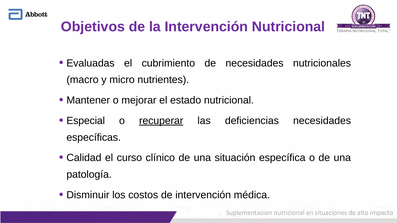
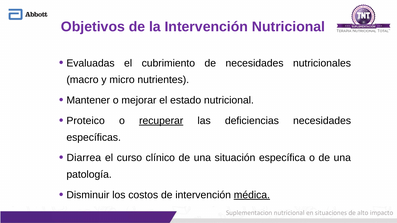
Especial: Especial -> Proteico
Calidad: Calidad -> Diarrea
médica underline: none -> present
